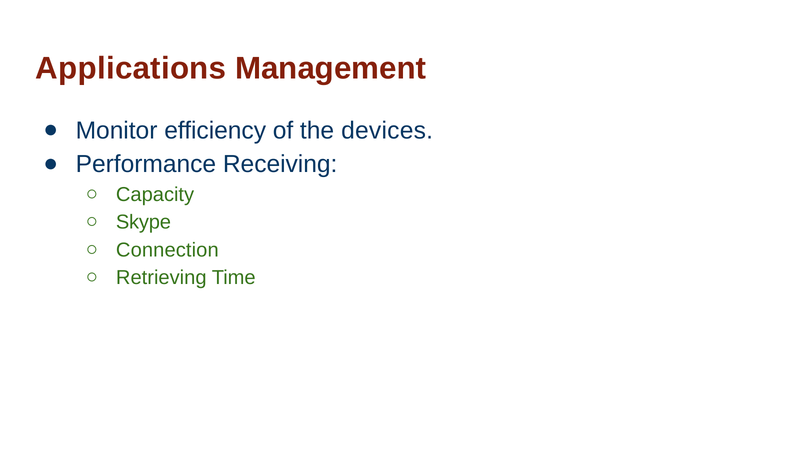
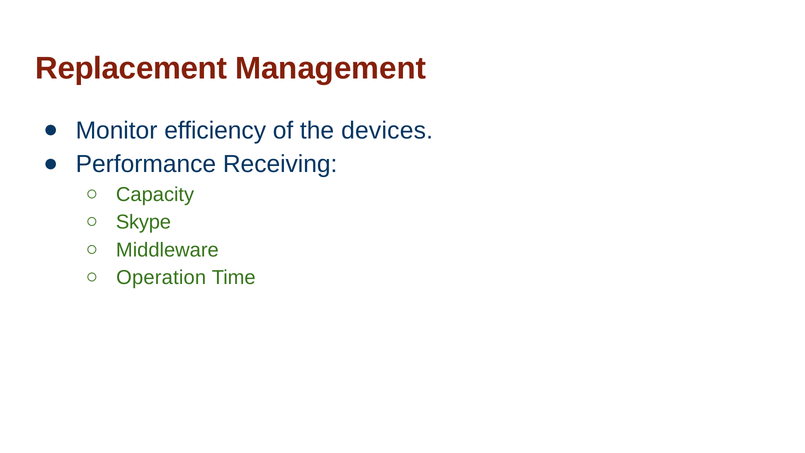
Applications: Applications -> Replacement
Connection: Connection -> Middleware
Retrieving: Retrieving -> Operation
